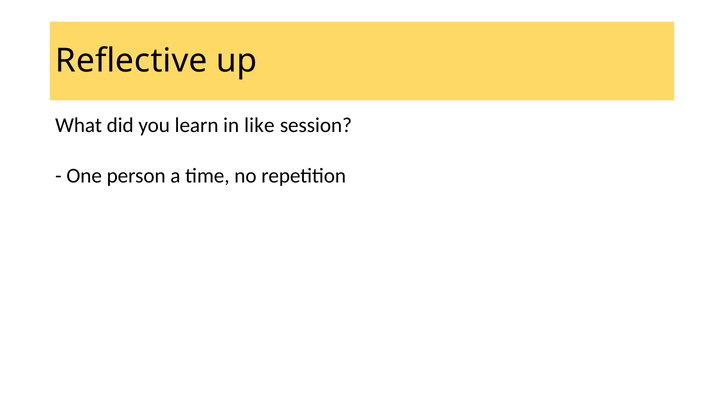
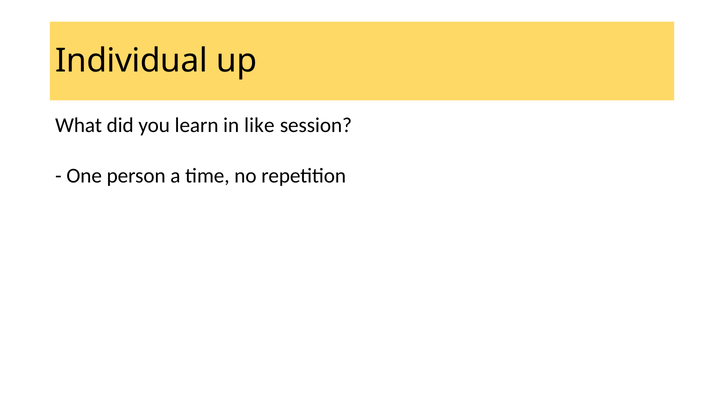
Reflective: Reflective -> Individual
